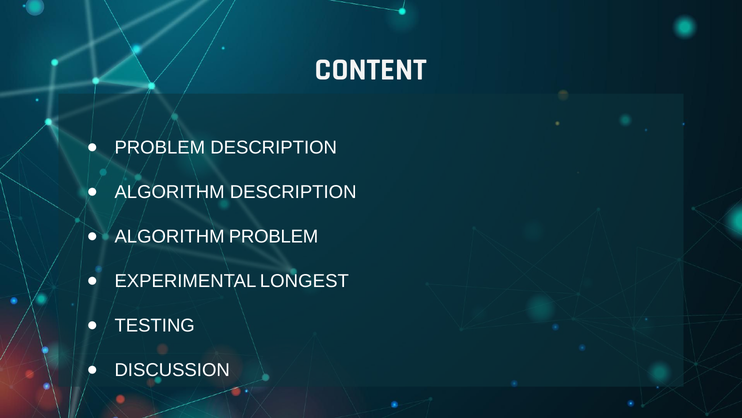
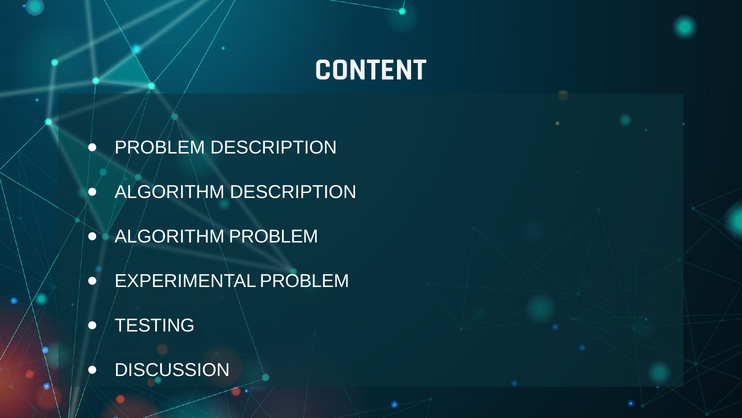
EXPERIMENTAL LONGEST: LONGEST -> PROBLEM
